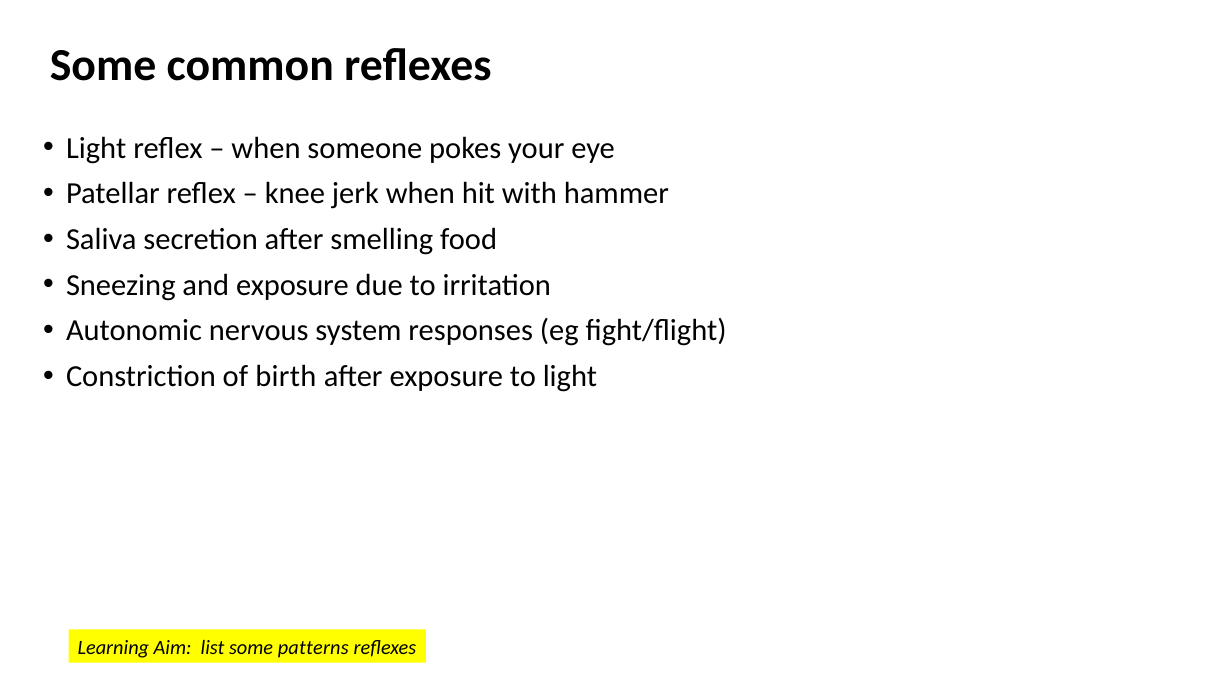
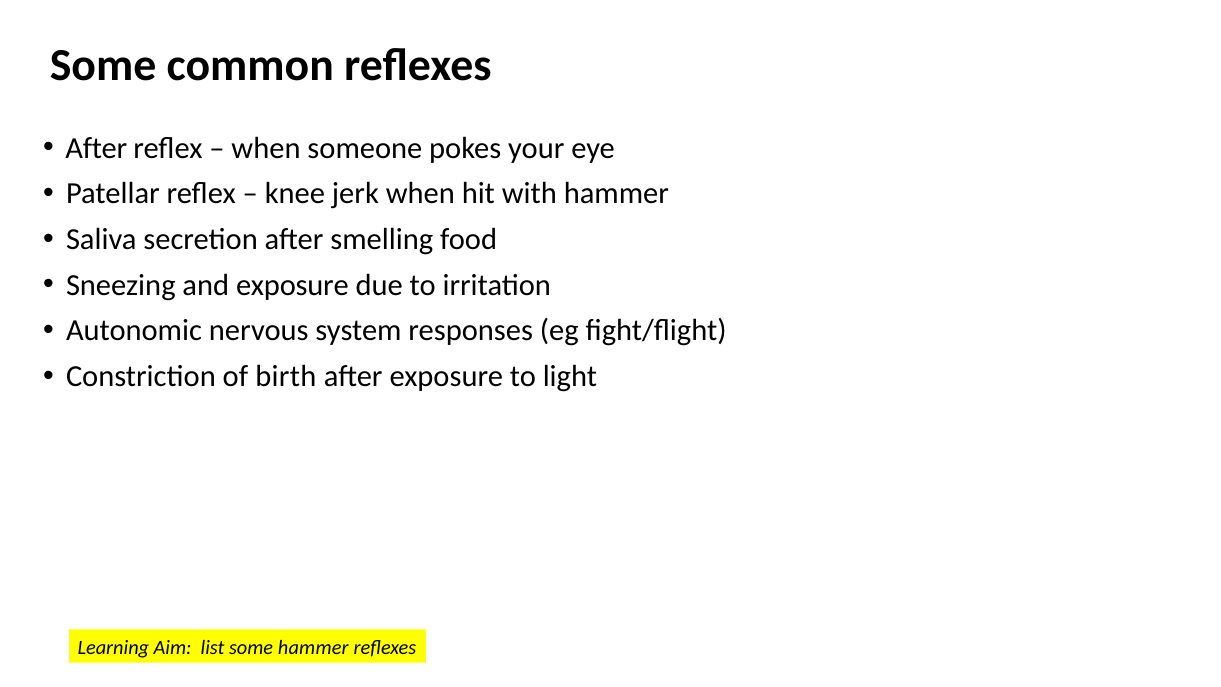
Light at (96, 148): Light -> After
some patterns: patterns -> hammer
